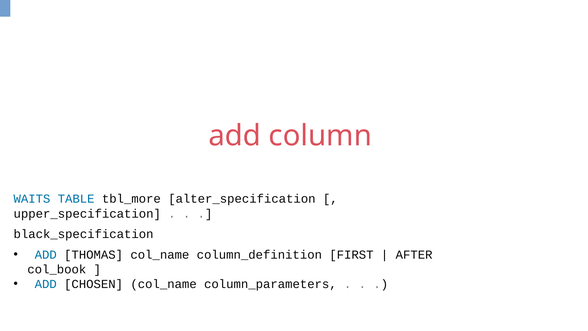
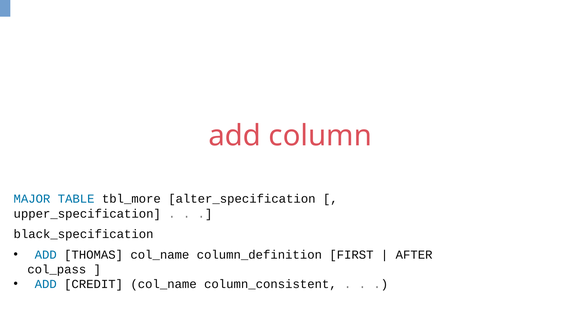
WAITS: WAITS -> MAJOR
col_book: col_book -> col_pass
CHOSEN: CHOSEN -> CREDIT
column_parameters: column_parameters -> column_consistent
